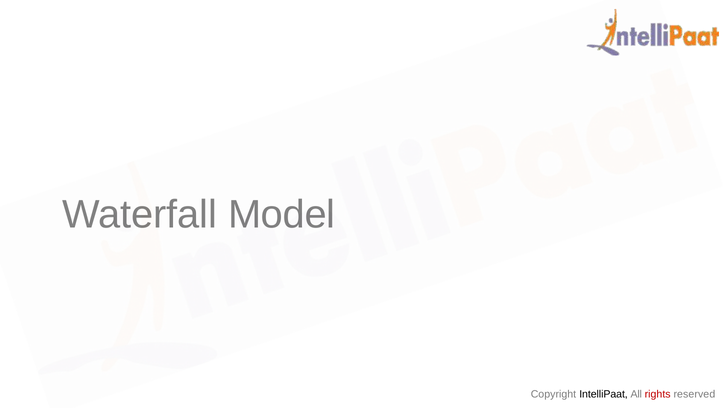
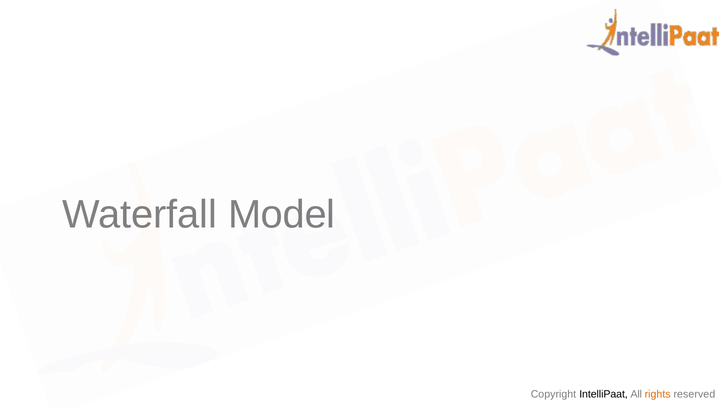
rights colour: red -> orange
